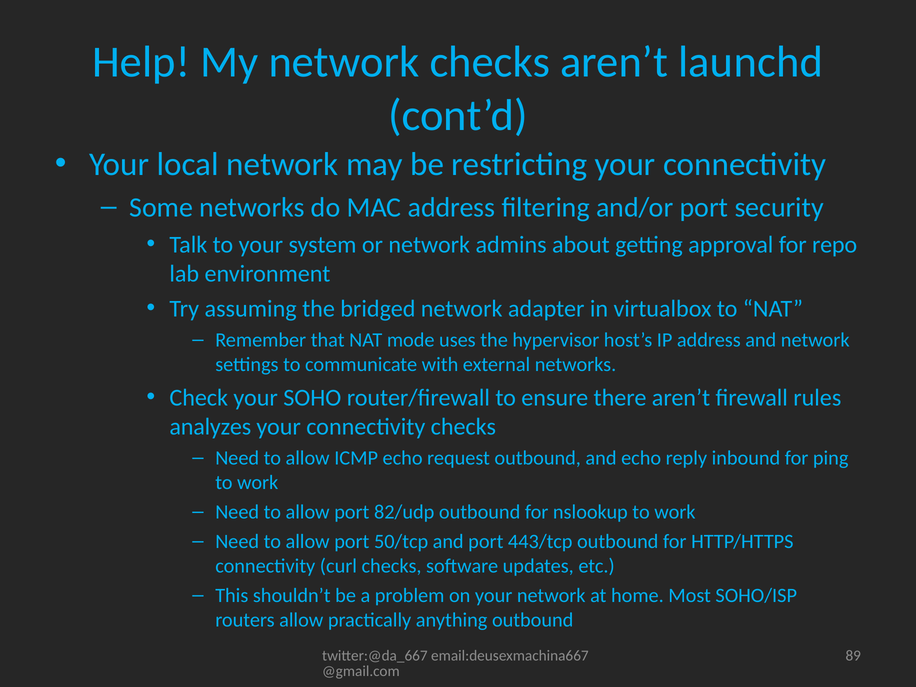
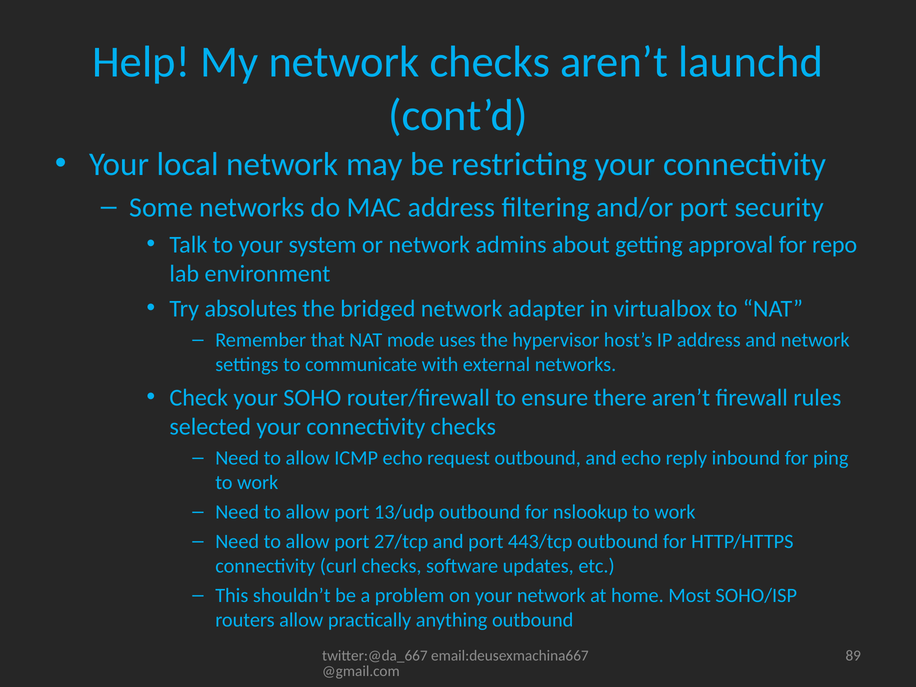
assuming: assuming -> absolutes
analyzes: analyzes -> selected
82/udp: 82/udp -> 13/udp
50/tcp: 50/tcp -> 27/tcp
